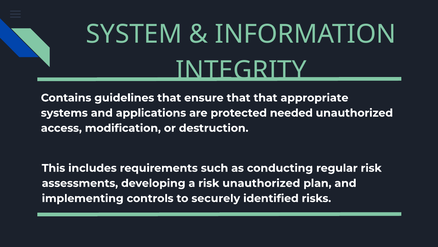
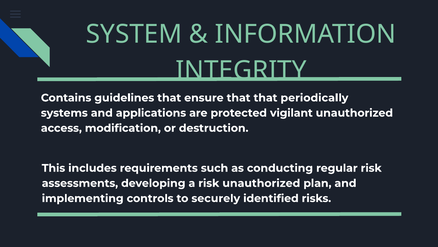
appropriate: appropriate -> periodically
needed: needed -> vigilant
